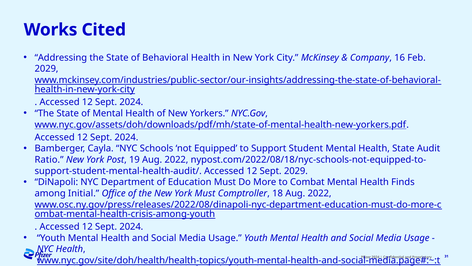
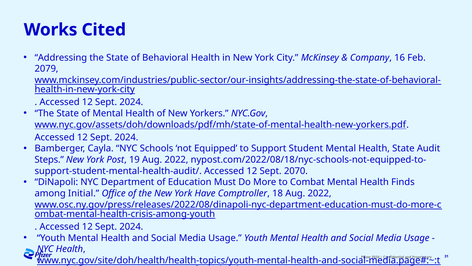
2029 at (47, 69): 2029 -> 2079
Ratio: Ratio -> Steps
Sept 2029: 2029 -> 2070
York Must: Must -> Have
